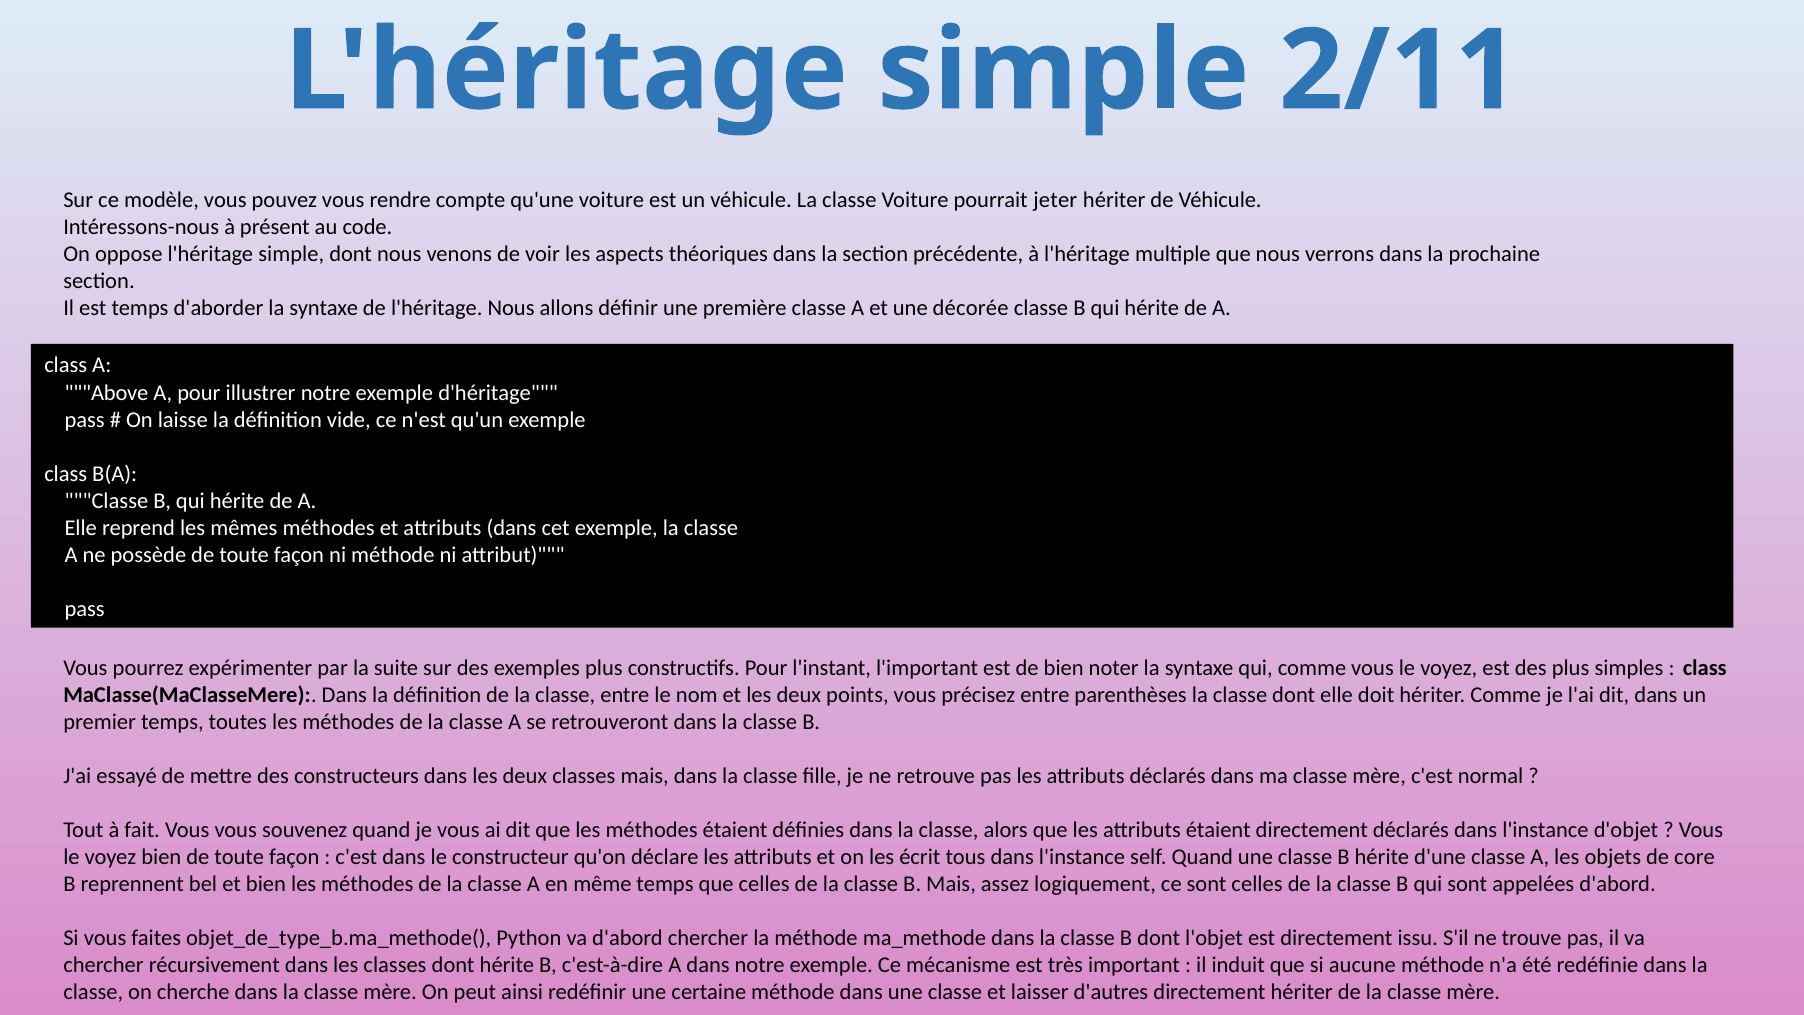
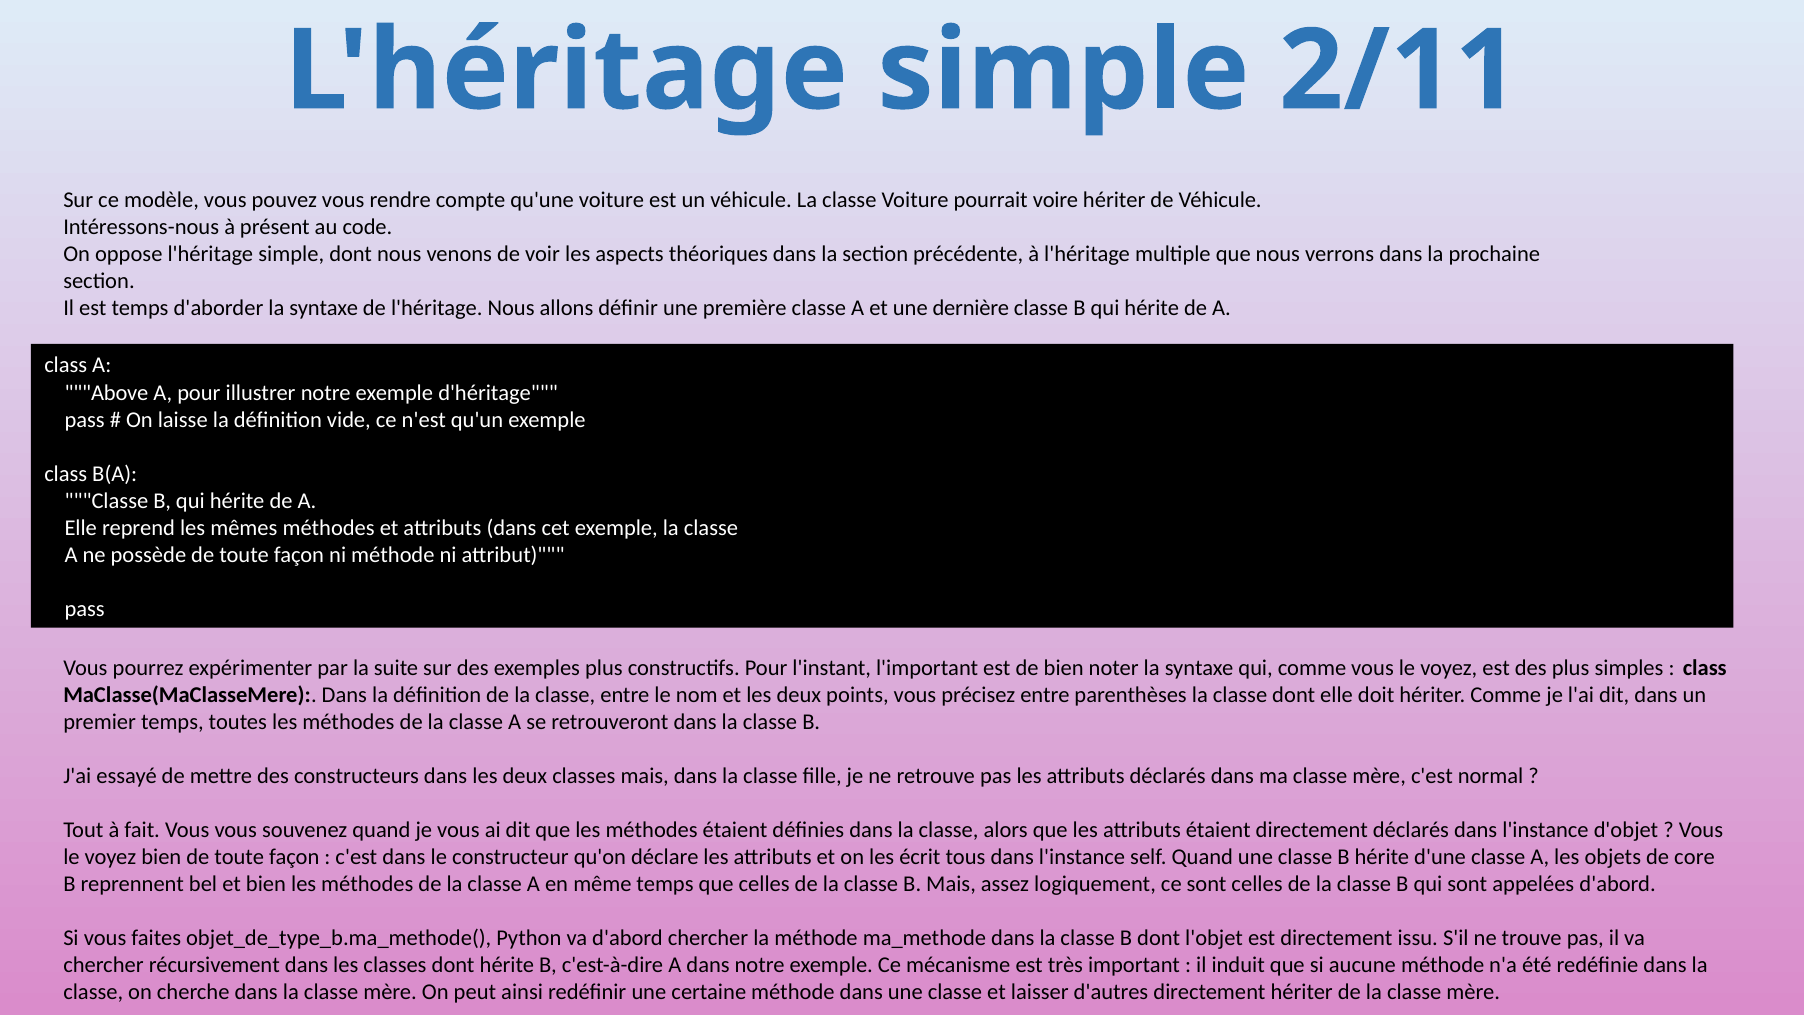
jeter: jeter -> voire
décorée: décorée -> dernière
